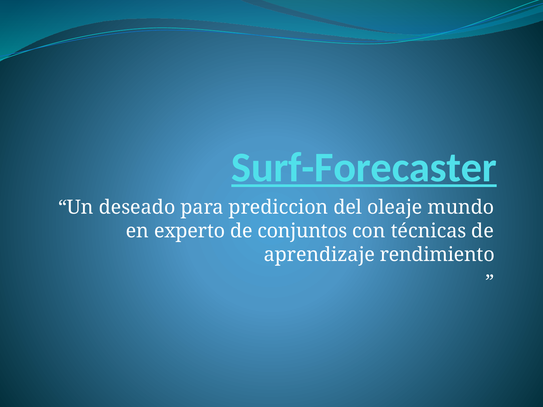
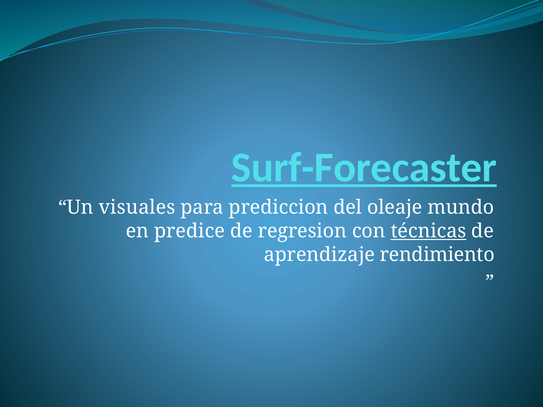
deseado: deseado -> visuales
experto: experto -> predice
conjuntos: conjuntos -> regresion
técnicas underline: none -> present
